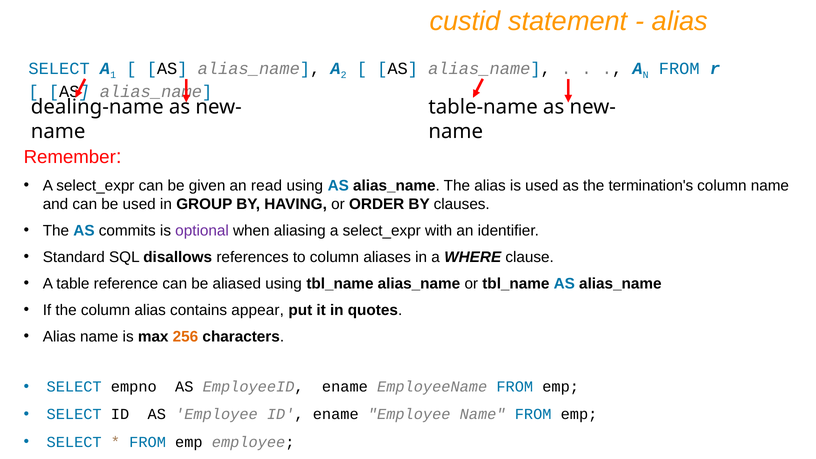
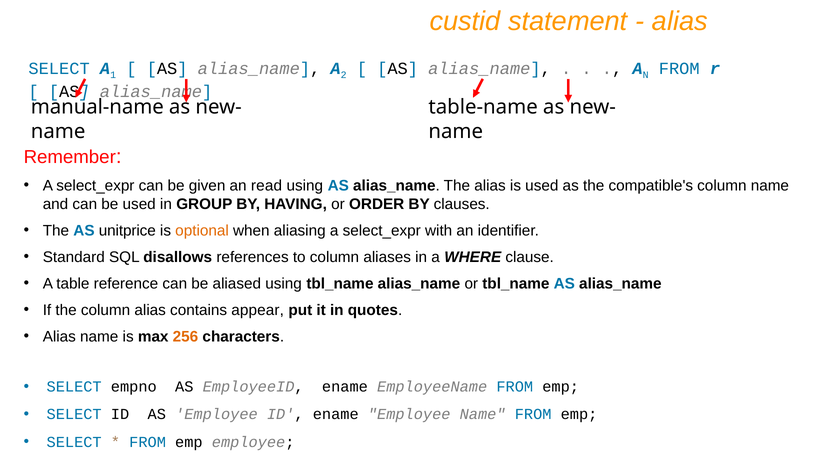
dealing-name: dealing-name -> manual-name
termination's: termination's -> compatible's
commits: commits -> unitprice
optional colour: purple -> orange
